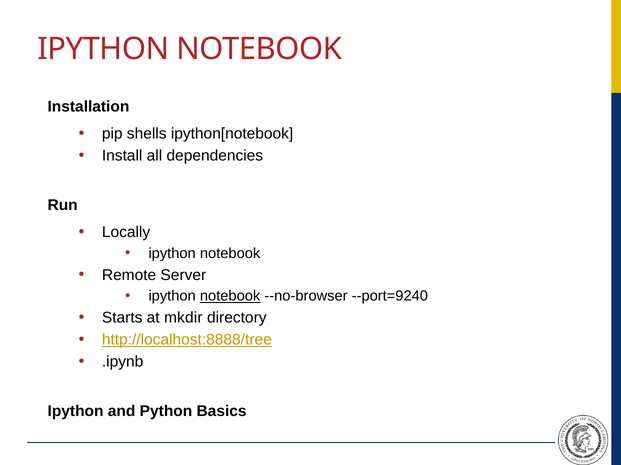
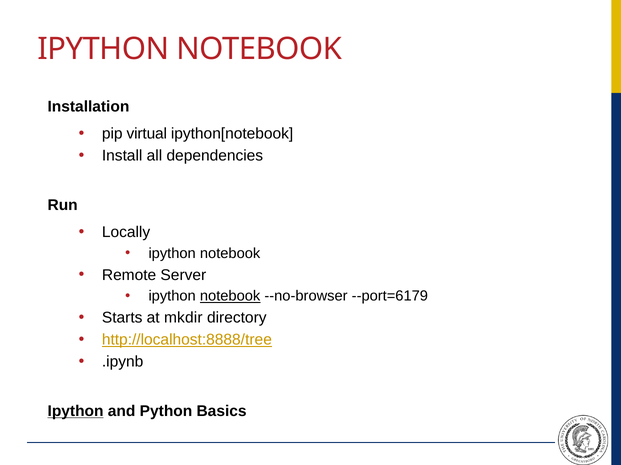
shells: shells -> virtual
--port=9240: --port=9240 -> --port=6179
Ipython at (76, 412) underline: none -> present
